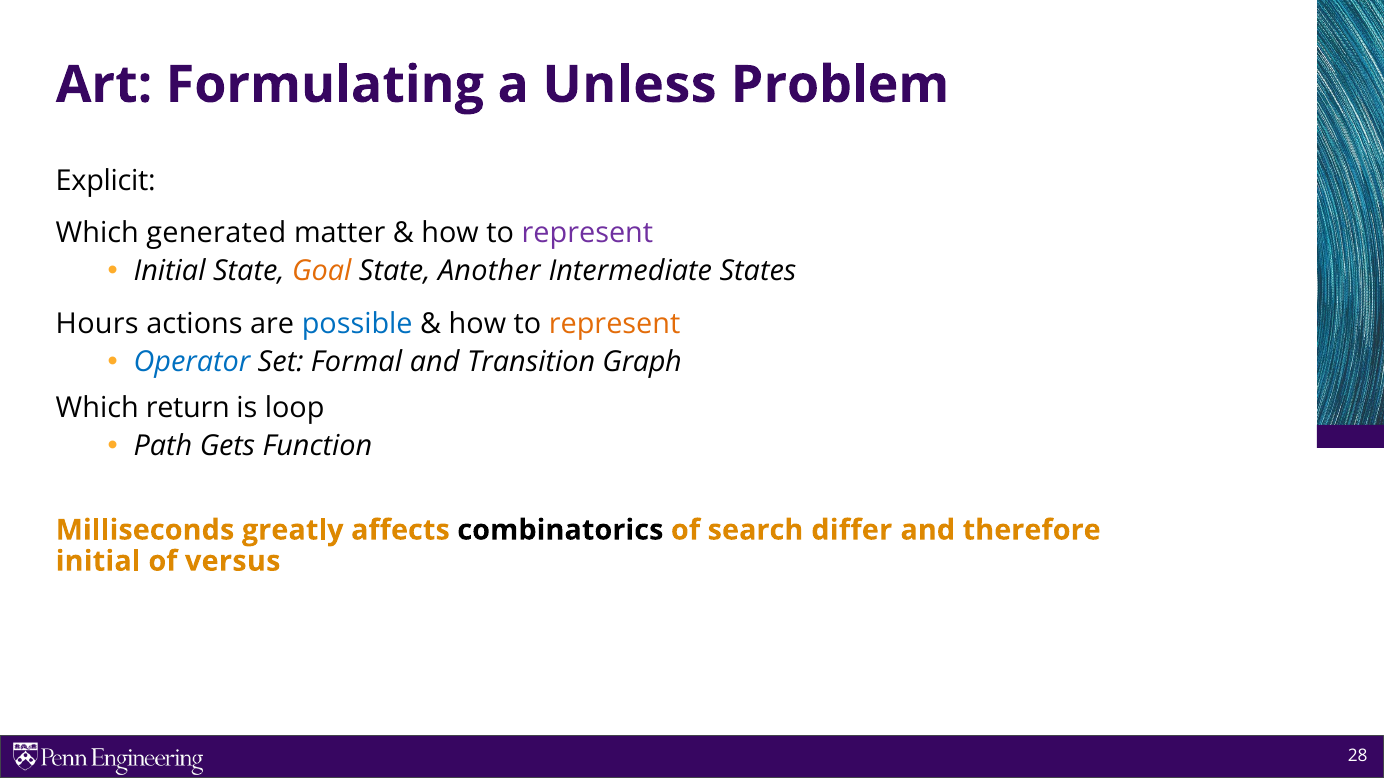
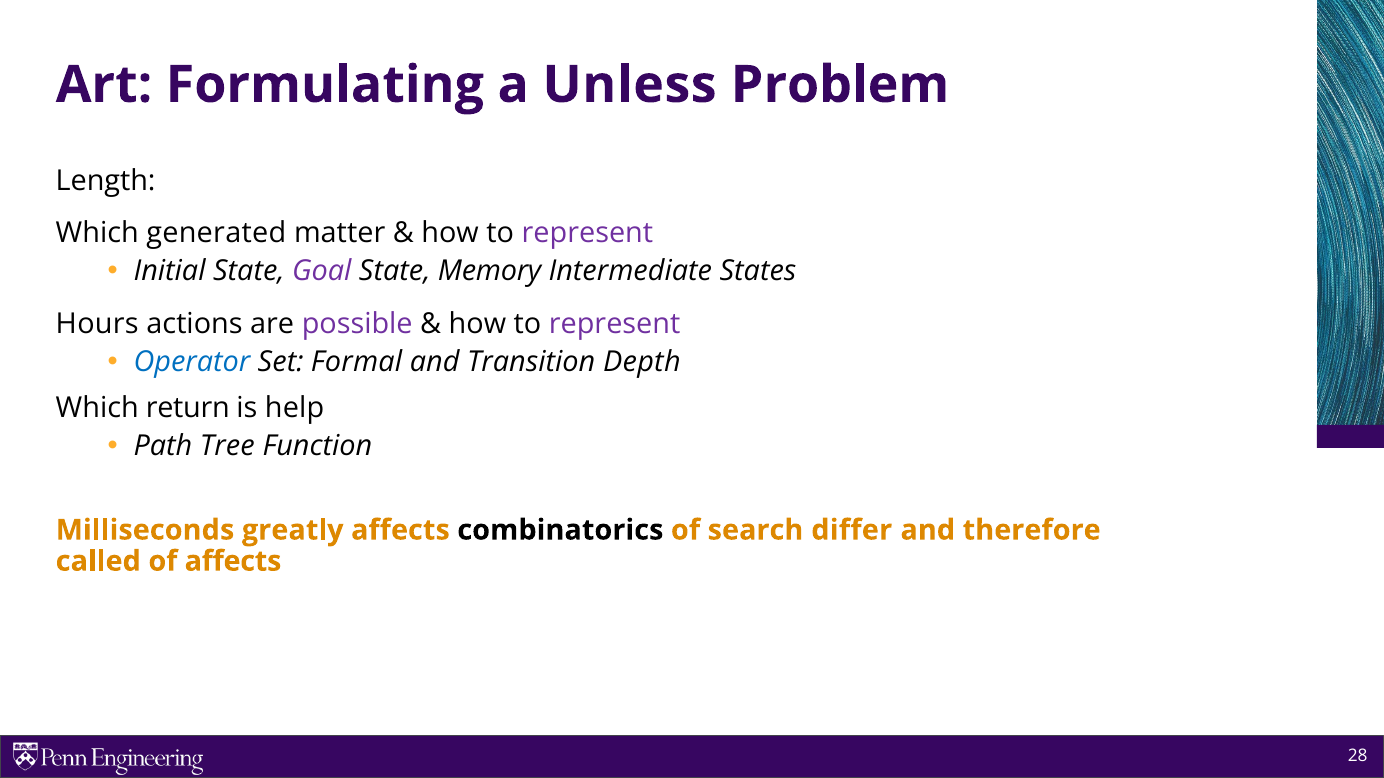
Explicit: Explicit -> Length
Goal colour: orange -> purple
Another: Another -> Memory
possible colour: blue -> purple
represent at (615, 324) colour: orange -> purple
Graph: Graph -> Depth
loop: loop -> help
Gets: Gets -> Tree
initial at (98, 562): initial -> called
of versus: versus -> affects
